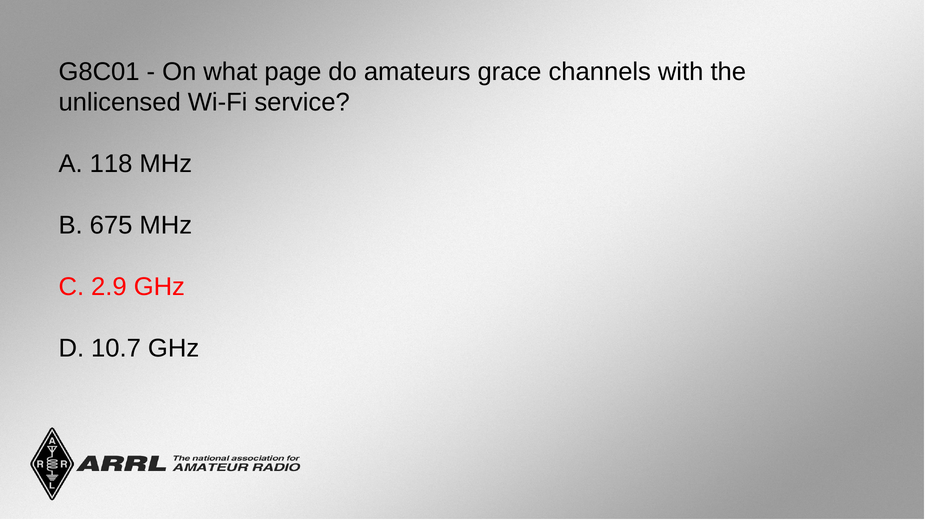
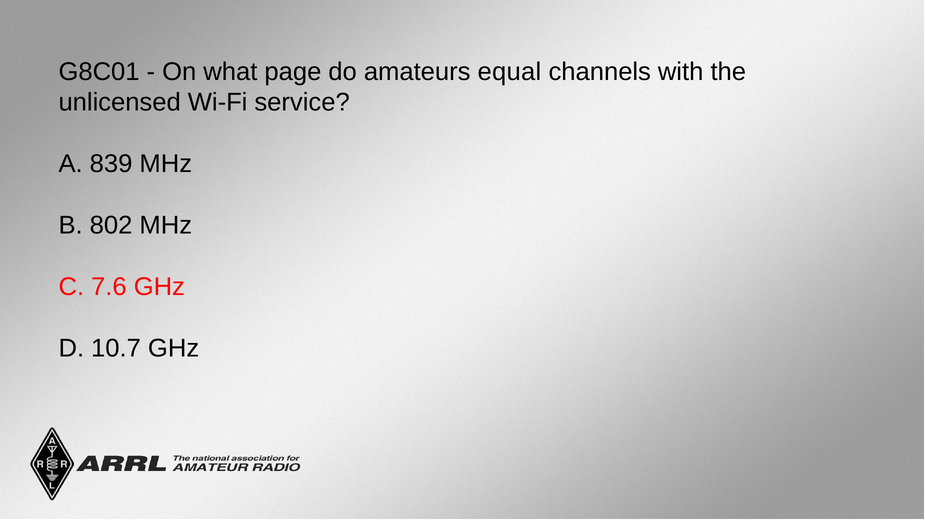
grace: grace -> equal
118: 118 -> 839
675: 675 -> 802
2.9: 2.9 -> 7.6
